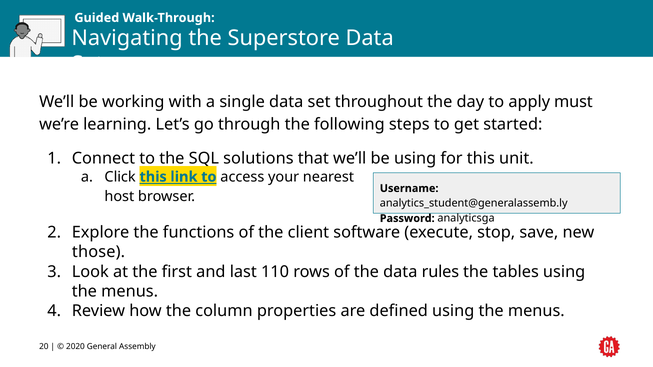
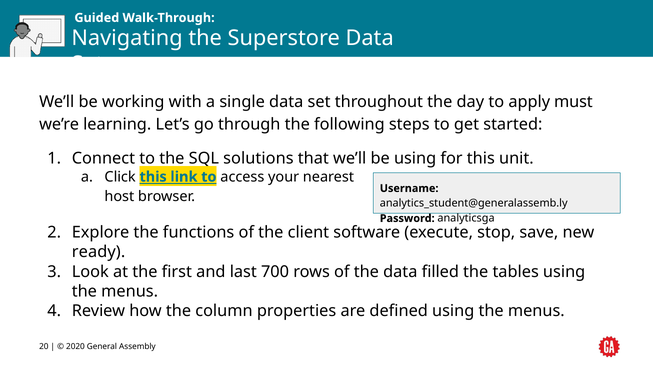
those: those -> ready
110: 110 -> 700
rules: rules -> filled
